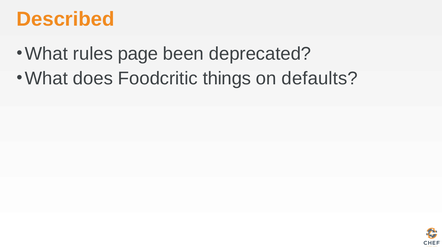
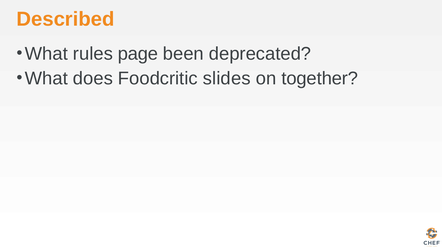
things: things -> slides
defaults: defaults -> together
